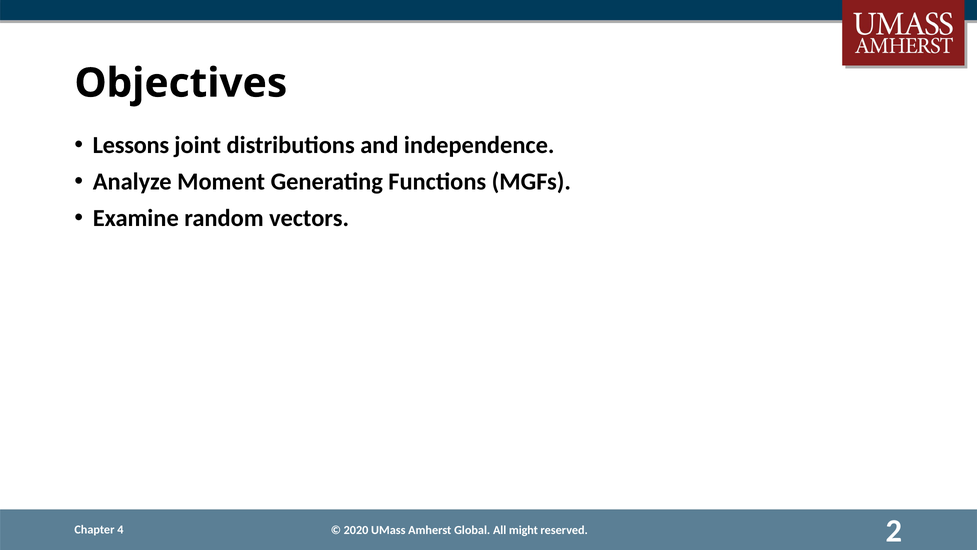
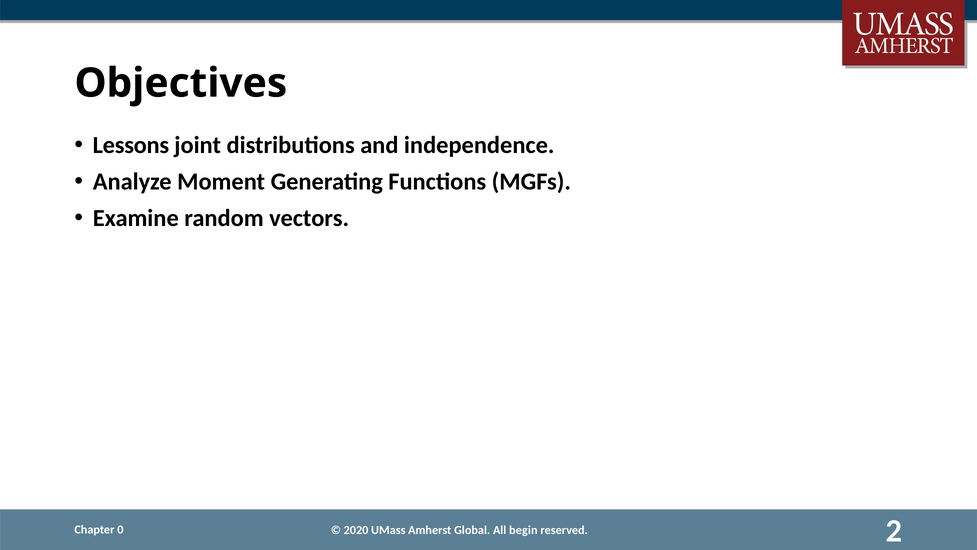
4: 4 -> 0
might: might -> begin
